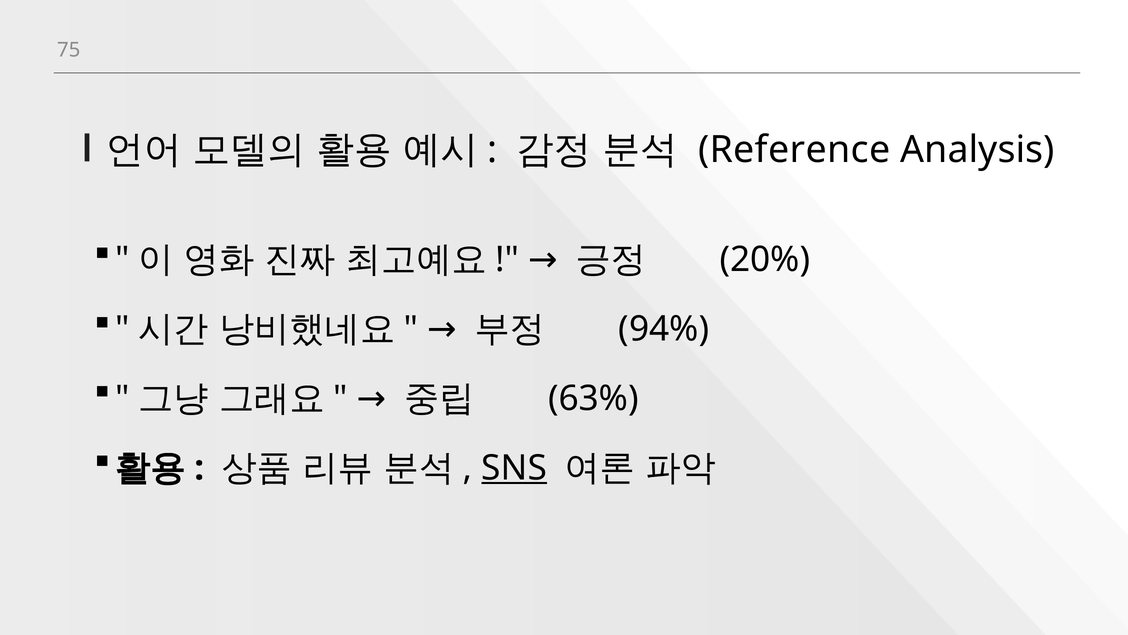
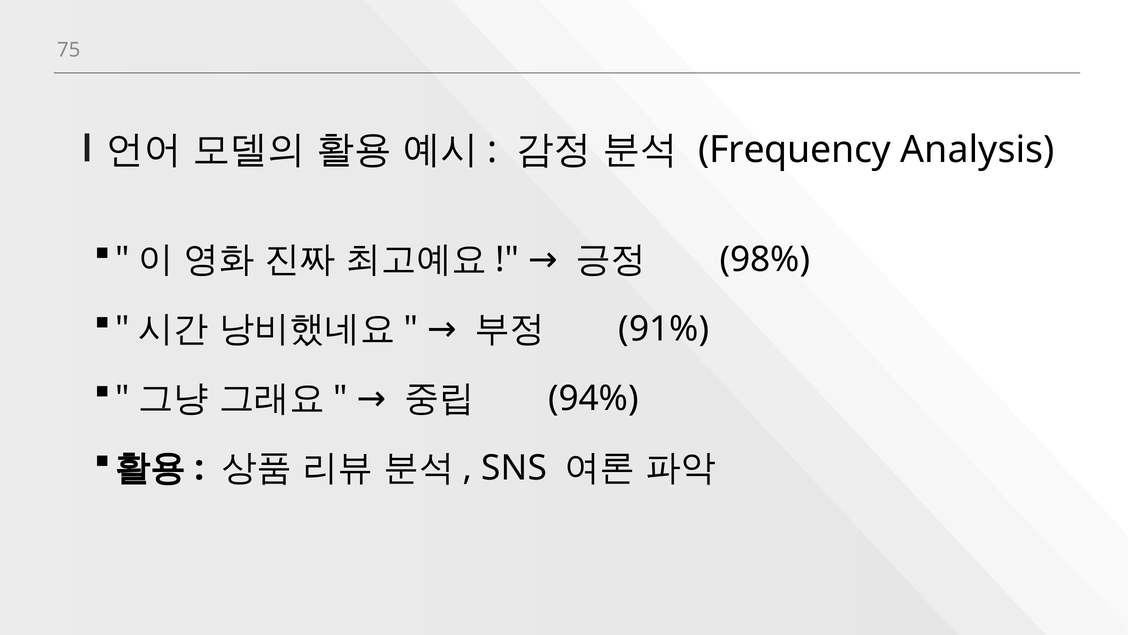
Reference: Reference -> Frequency
20%: 20% -> 98%
94%: 94% -> 91%
63%: 63% -> 94%
SNS underline: present -> none
